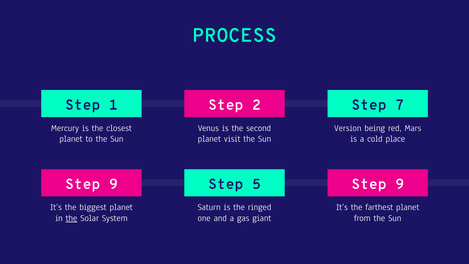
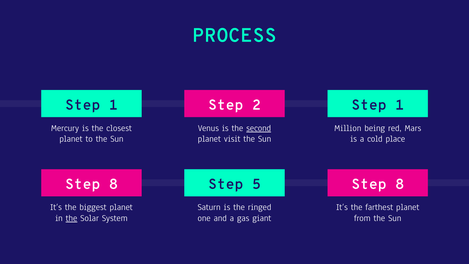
7 at (400, 105): 7 -> 1
second underline: none -> present
Version: Version -> Million
9 at (113, 184): 9 -> 8
9 at (400, 184): 9 -> 8
